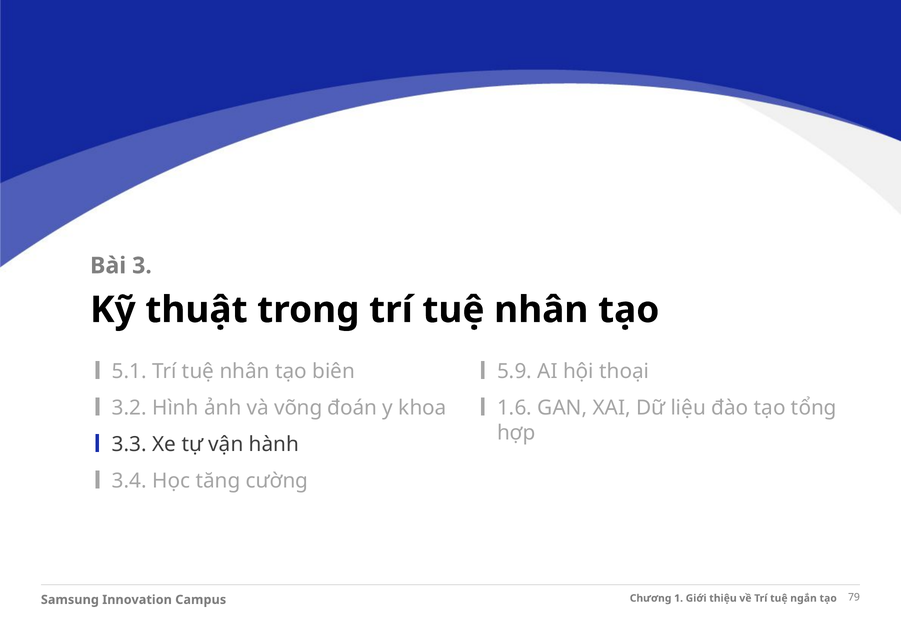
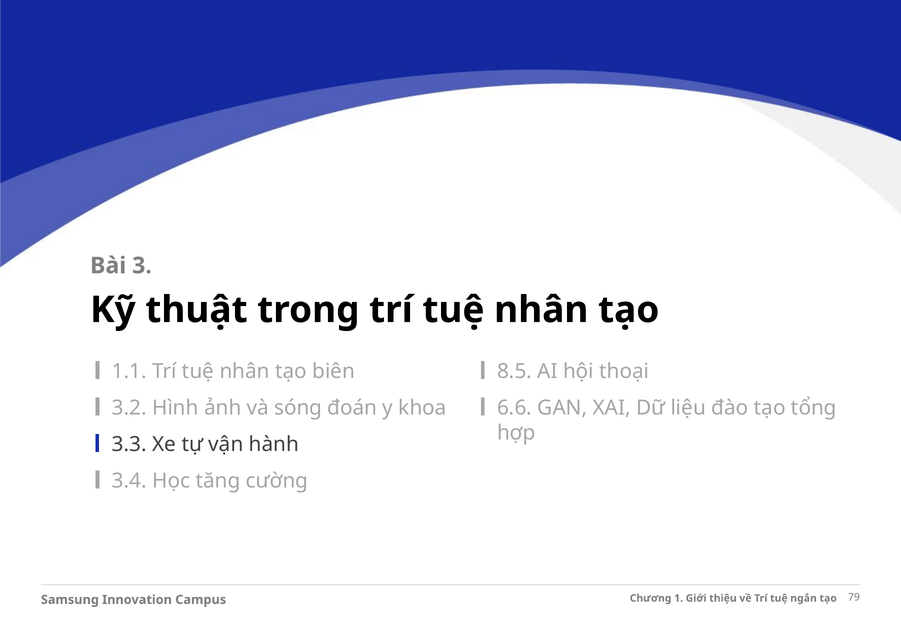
5.1: 5.1 -> 1.1
5.9: 5.9 -> 8.5
võng: võng -> sóng
1.6: 1.6 -> 6.6
